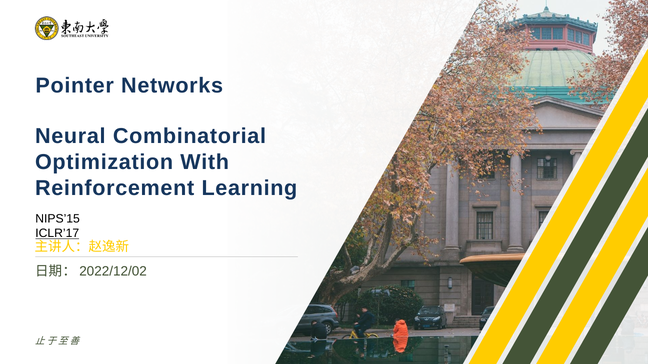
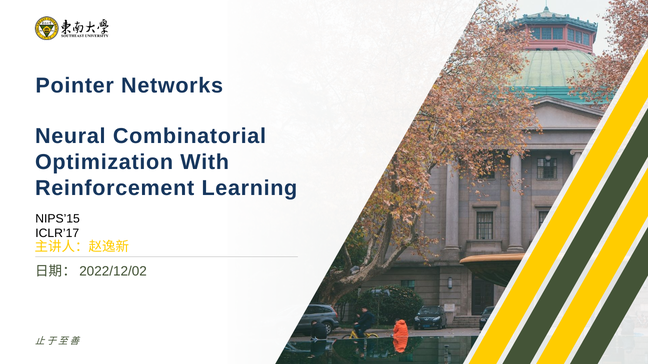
ICLR’17 underline: present -> none
